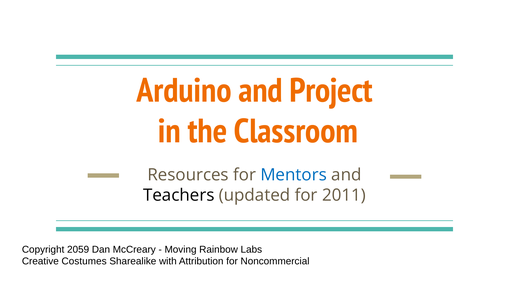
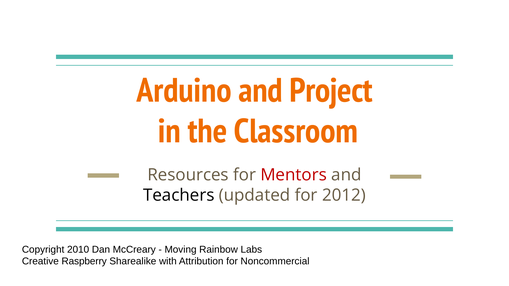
Mentors colour: blue -> red
2011: 2011 -> 2012
2059: 2059 -> 2010
Costumes: Costumes -> Raspberry
